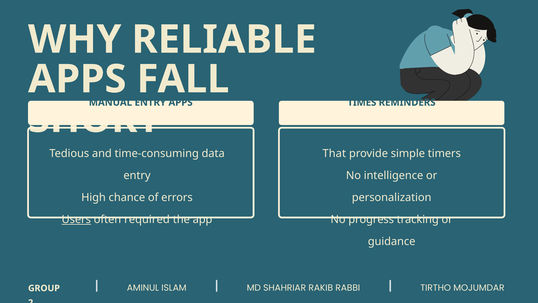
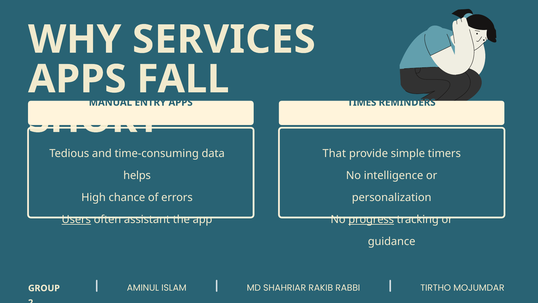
RELIABLE: RELIABLE -> SERVICES
entry at (137, 175): entry -> helps
required: required -> assistant
progress underline: none -> present
